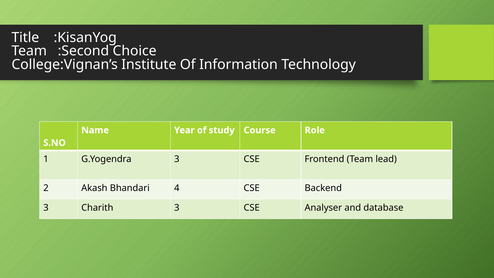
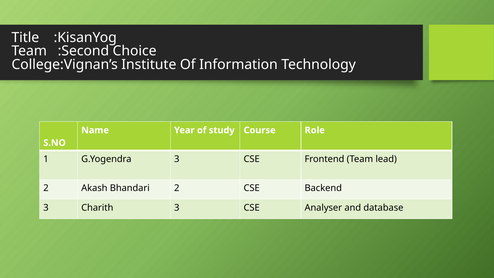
Bhandari 4: 4 -> 2
